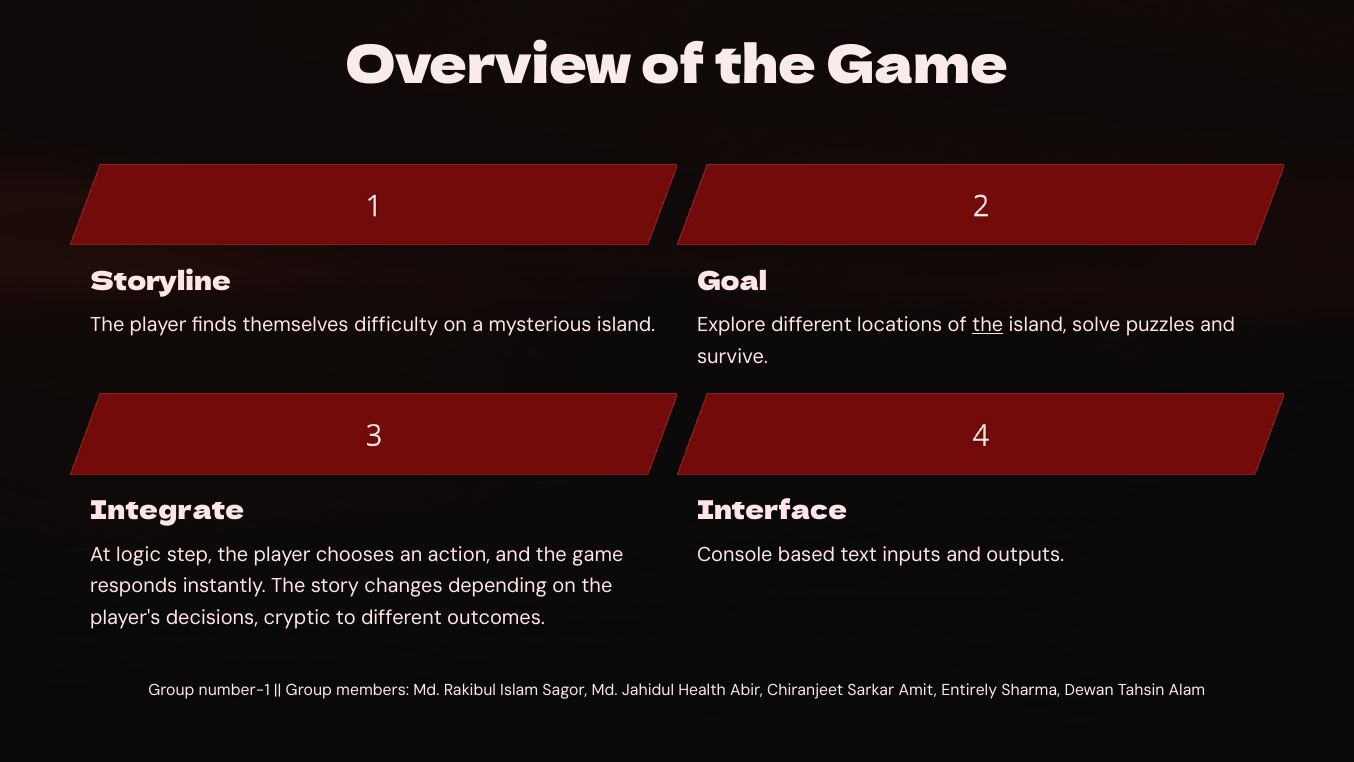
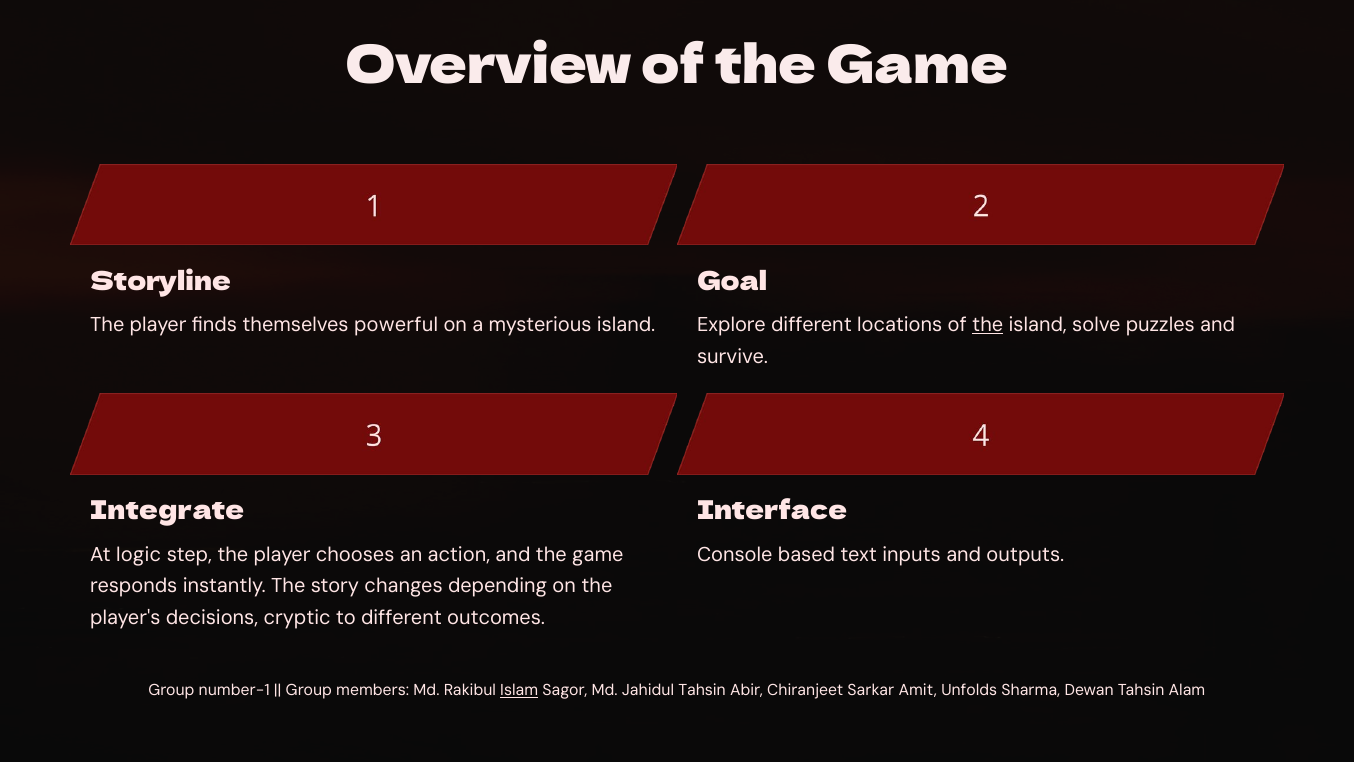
difficulty: difficulty -> powerful
Islam underline: none -> present
Jahidul Health: Health -> Tahsin
Entirely: Entirely -> Unfolds
